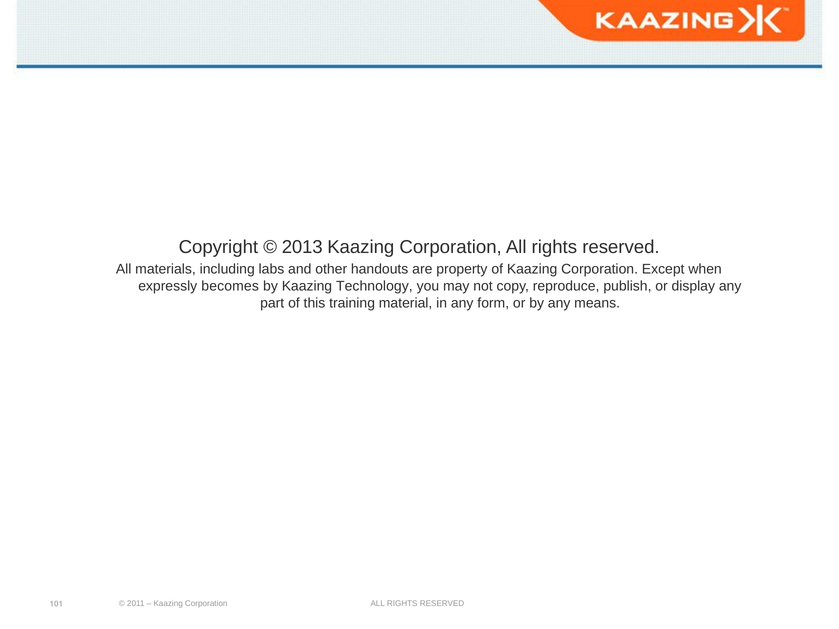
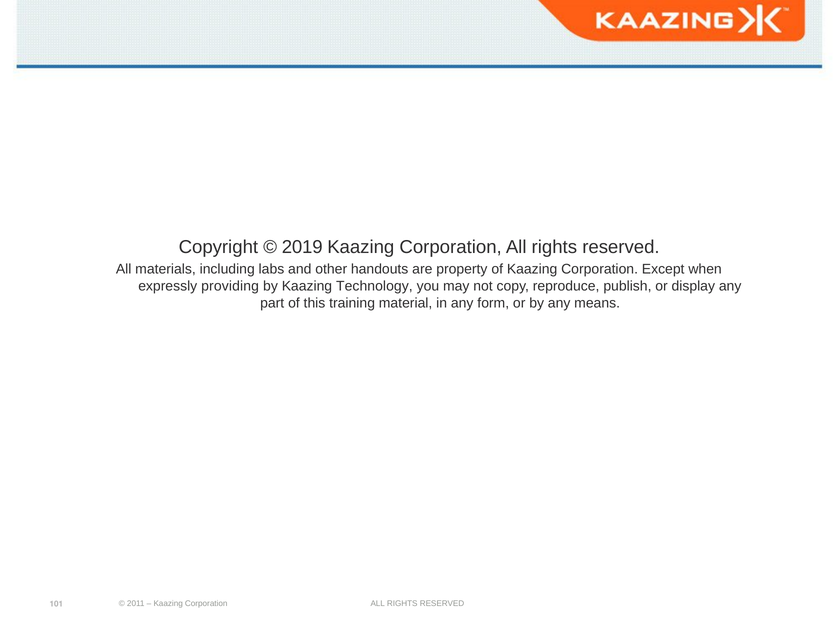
2013: 2013 -> 2019
becomes: becomes -> providing
